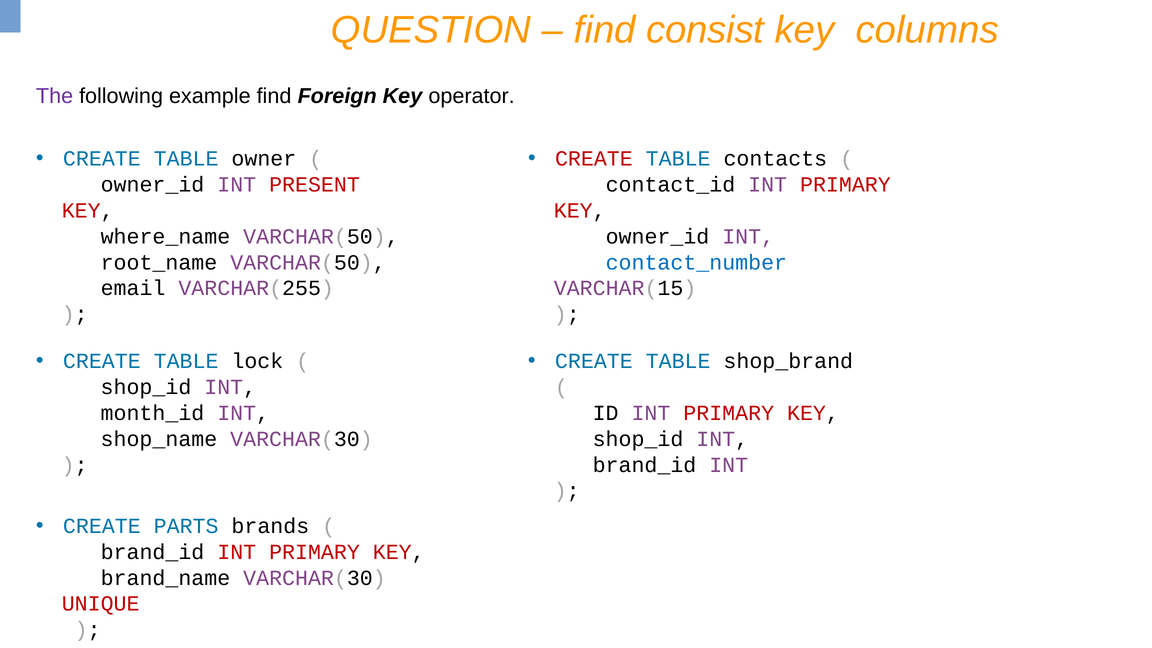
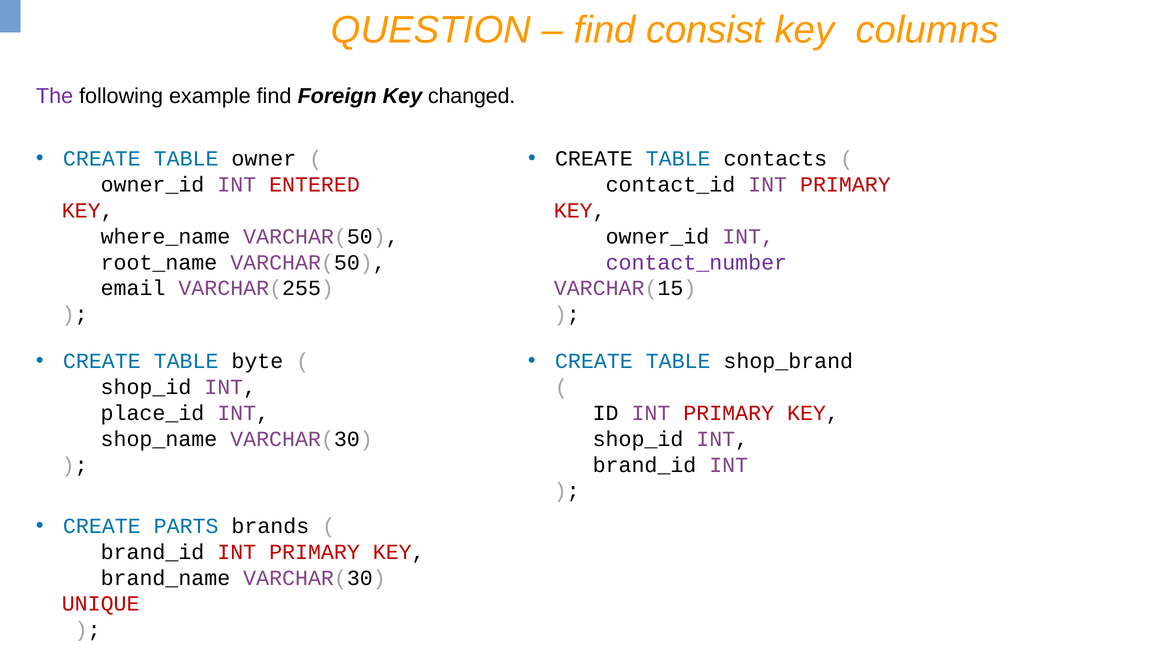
operator: operator -> changed
CREATE at (594, 159) colour: red -> black
PRESENT: PRESENT -> ENTERED
contact_number colour: blue -> purple
lock: lock -> byte
month_id: month_id -> place_id
